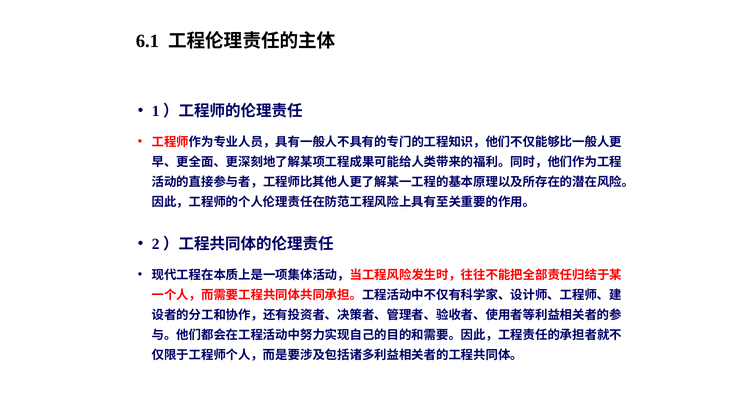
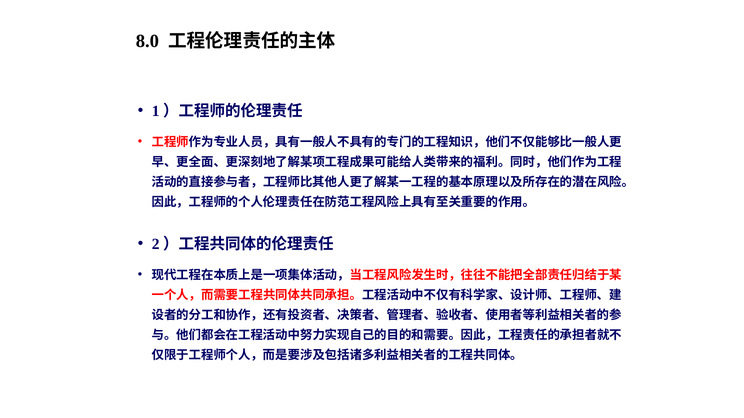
6.1: 6.1 -> 8.0
